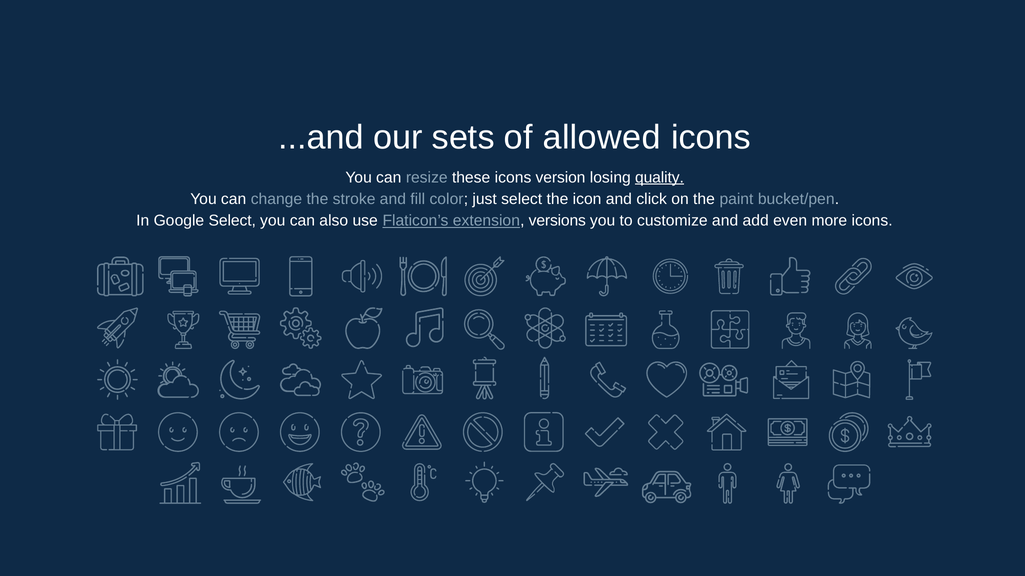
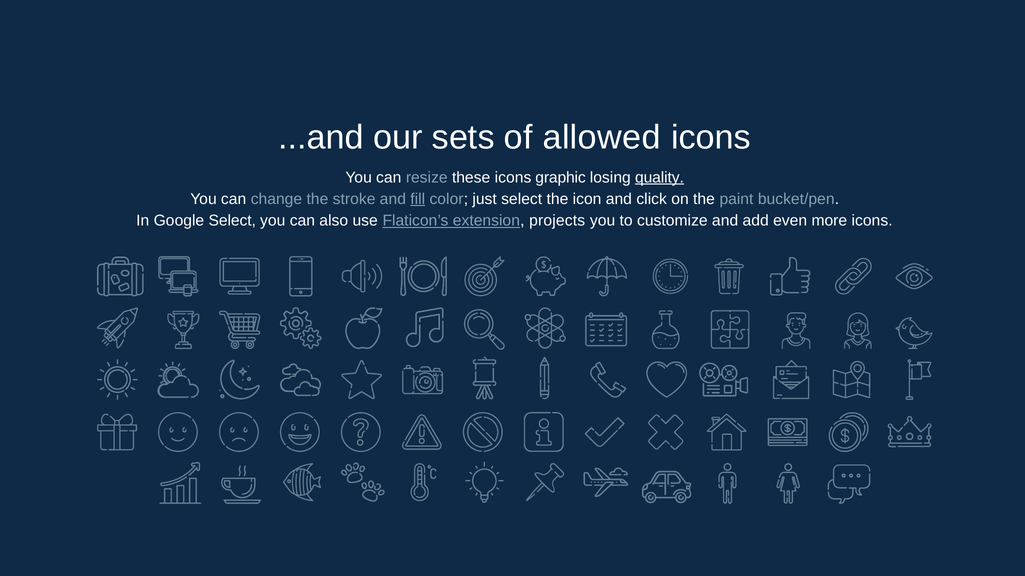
version: version -> graphic
fill underline: none -> present
versions: versions -> projects
